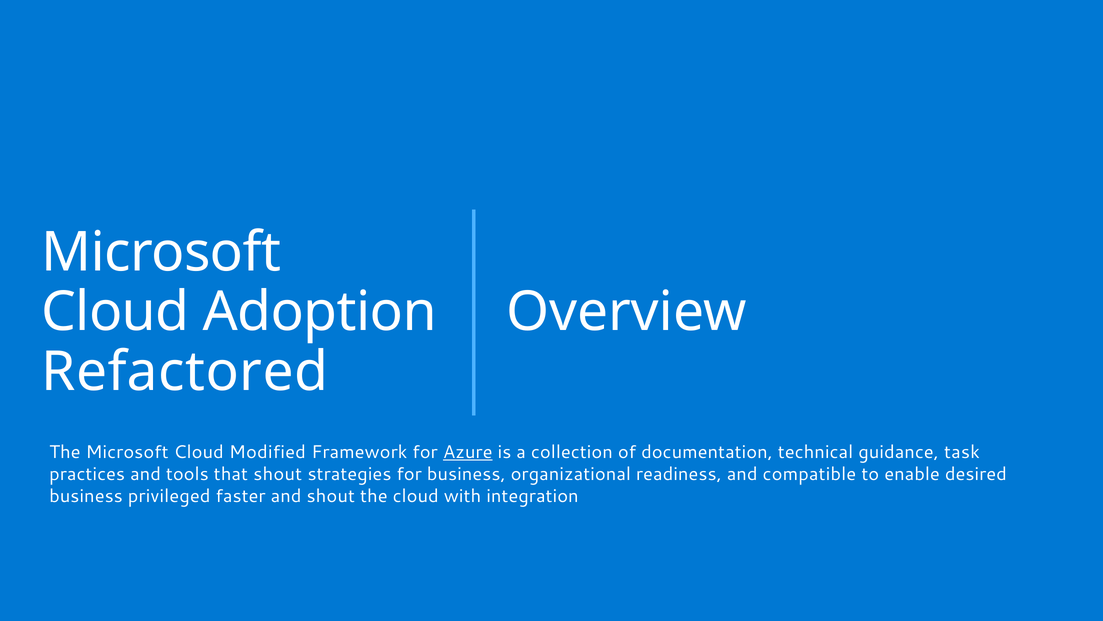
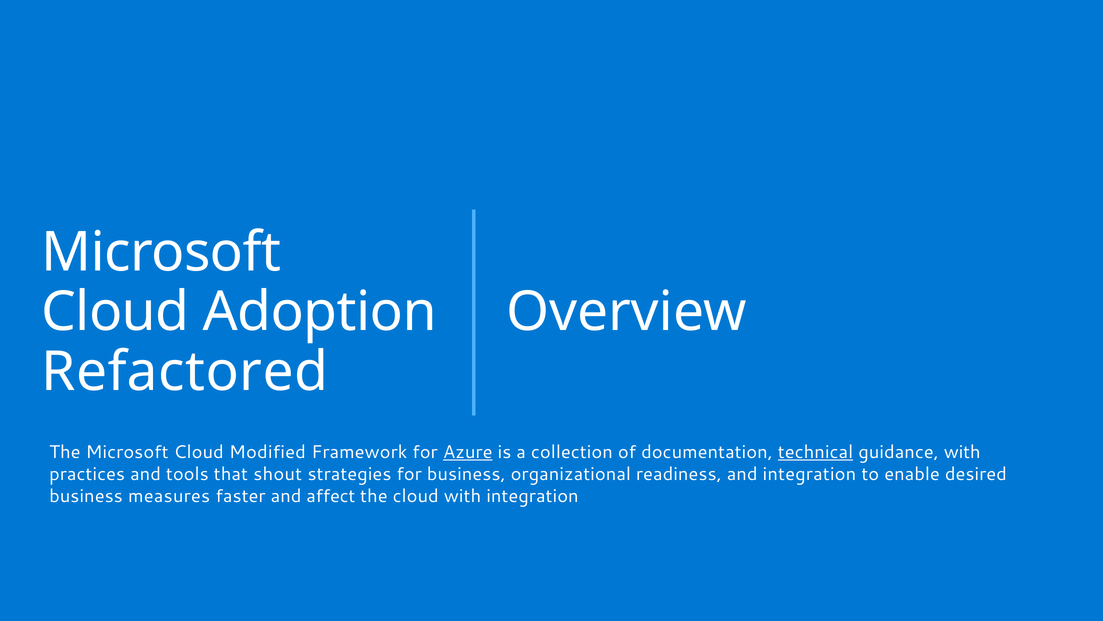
technical underline: none -> present
guidance task: task -> with
and compatible: compatible -> integration
privileged: privileged -> measures
and shout: shout -> affect
